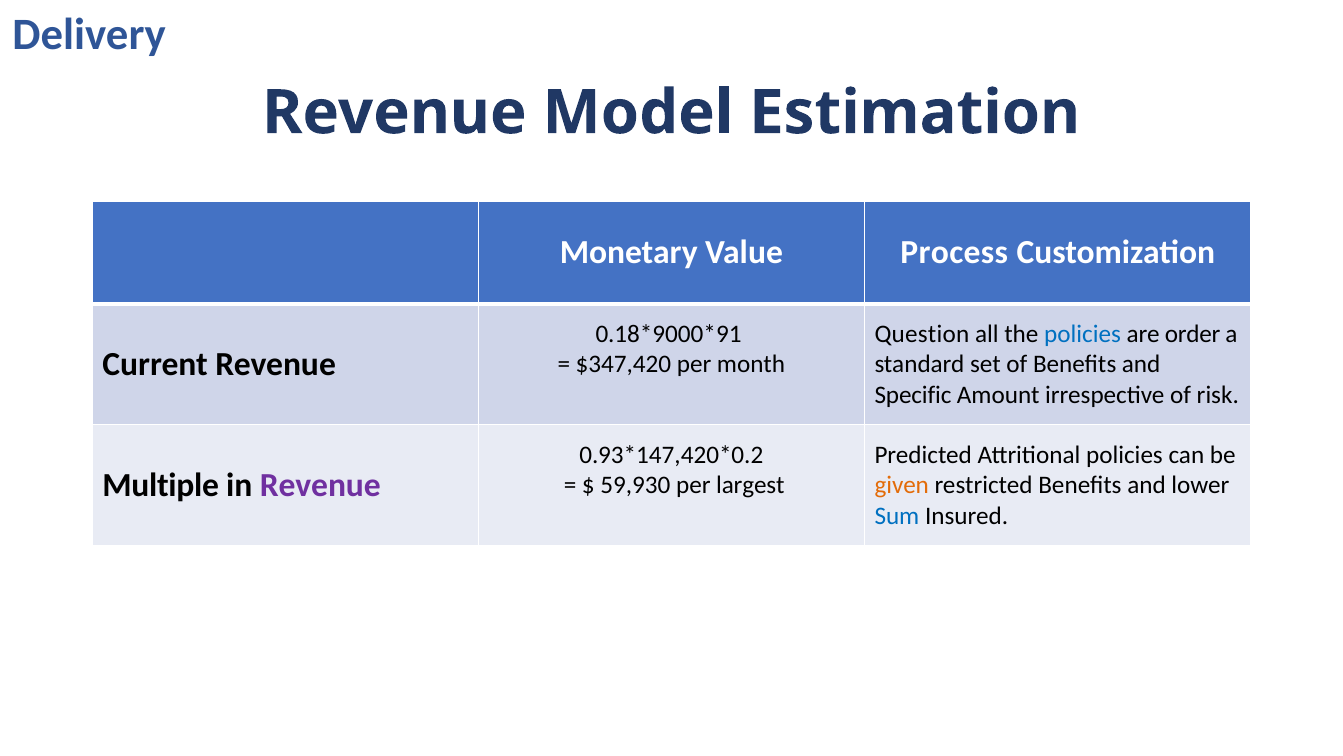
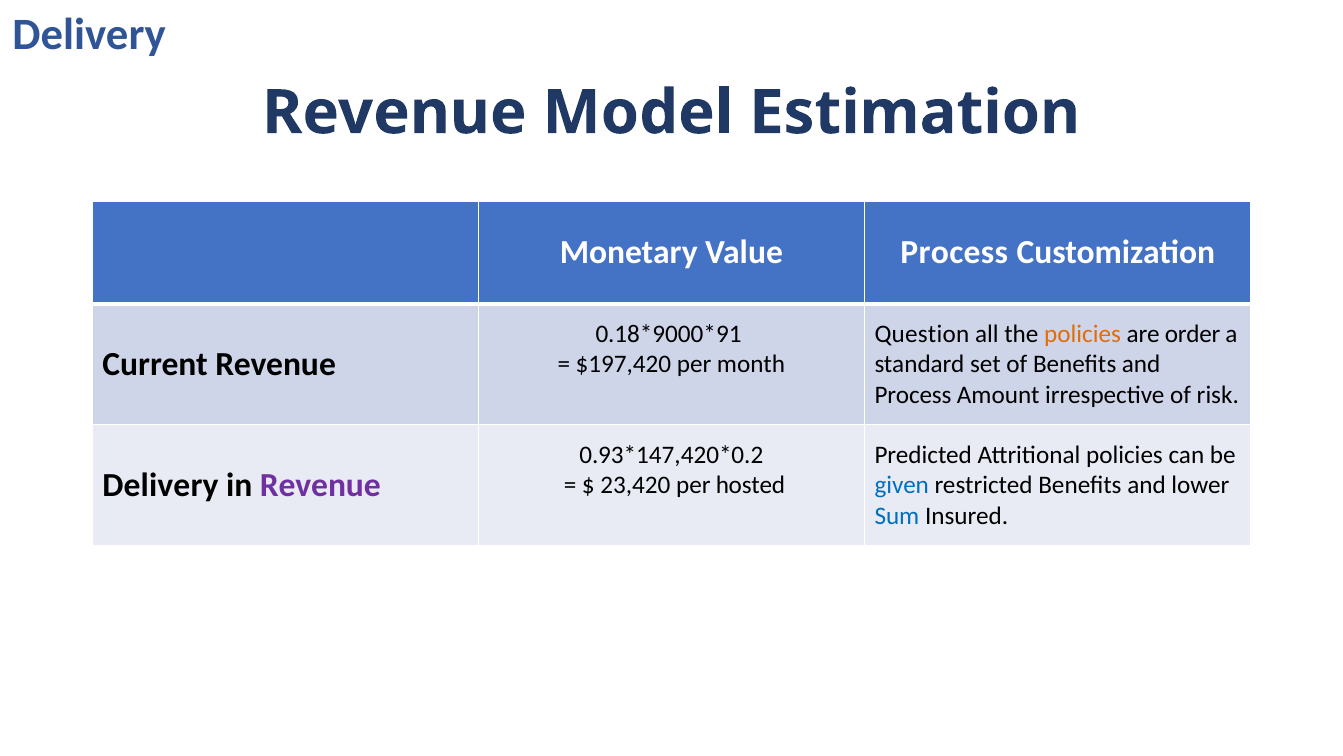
policies at (1083, 334) colour: blue -> orange
$347,420: $347,420 -> $197,420
Specific at (913, 395): Specific -> Process
Multiple at (161, 485): Multiple -> Delivery
59,930: 59,930 -> 23,420
largest: largest -> hosted
given colour: orange -> blue
